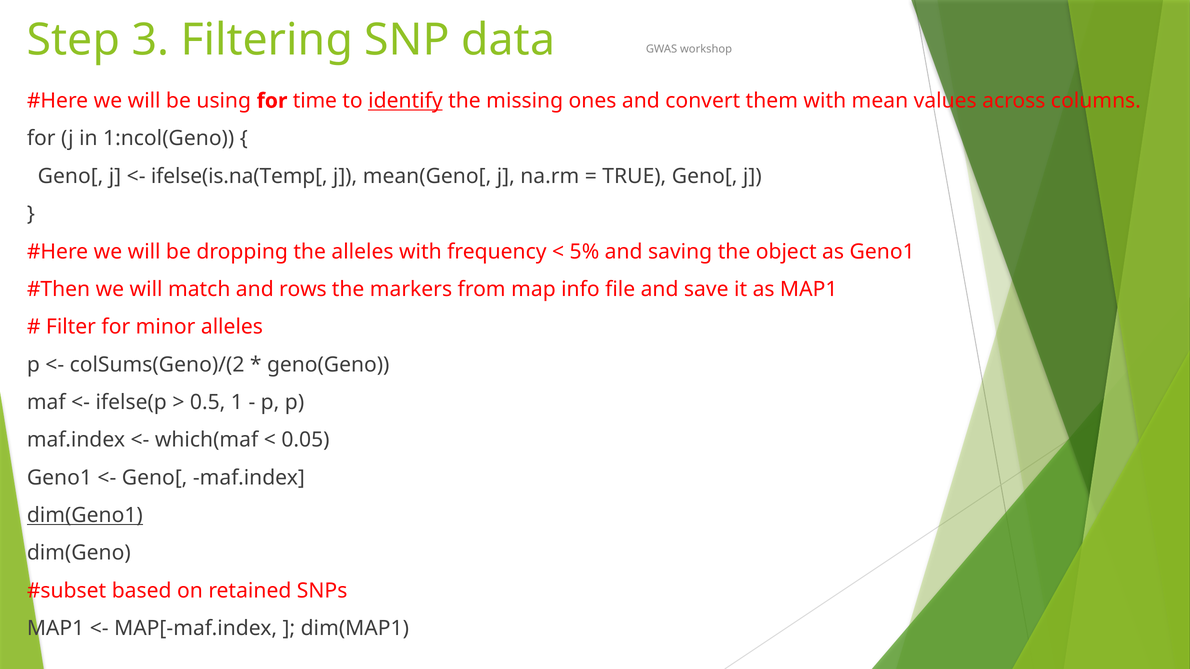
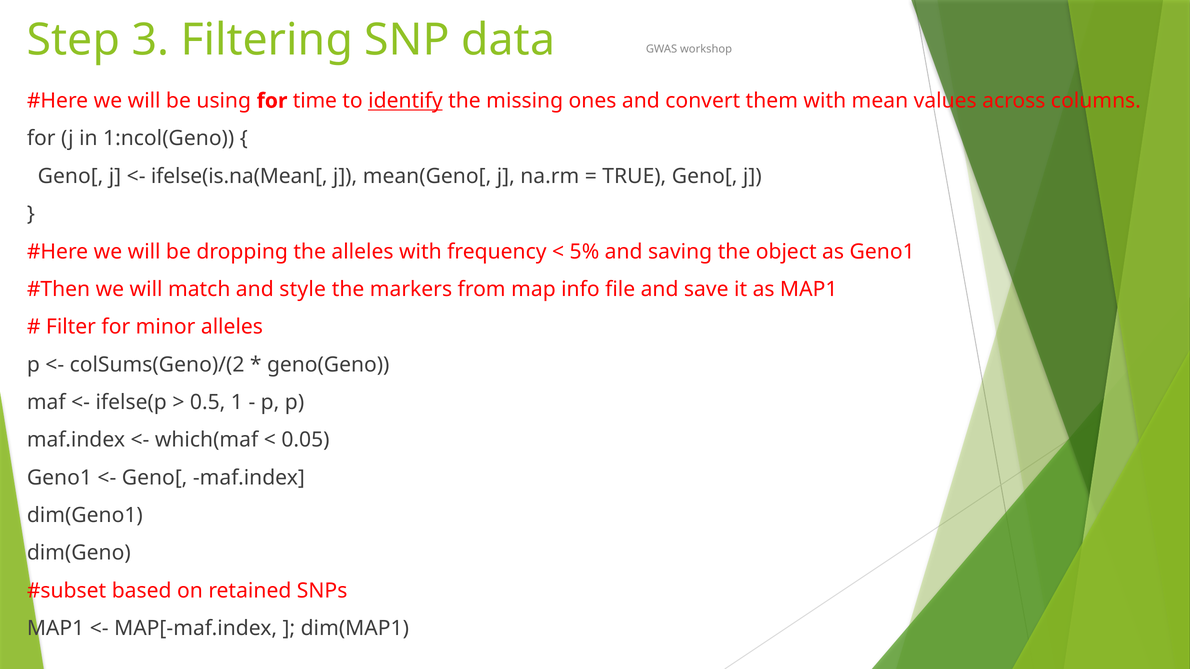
ifelse(is.na(Temp[: ifelse(is.na(Temp[ -> ifelse(is.na(Mean[
rows: rows -> style
dim(Geno1 underline: present -> none
